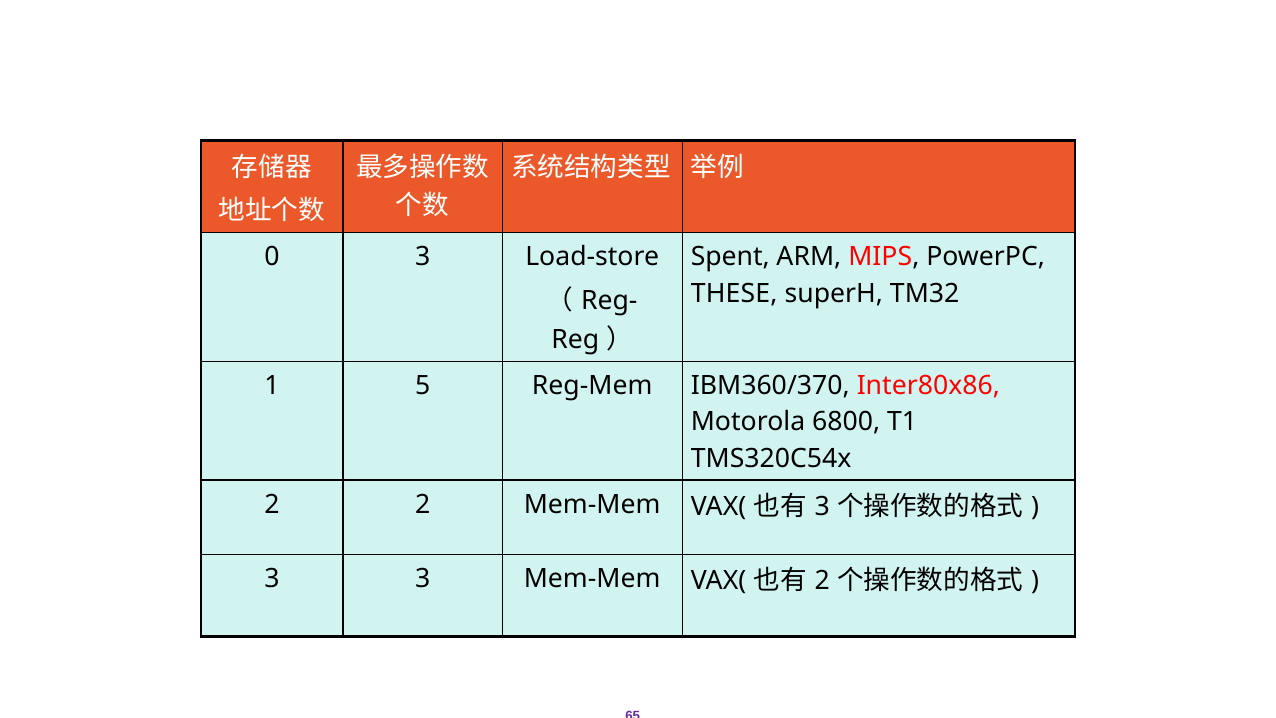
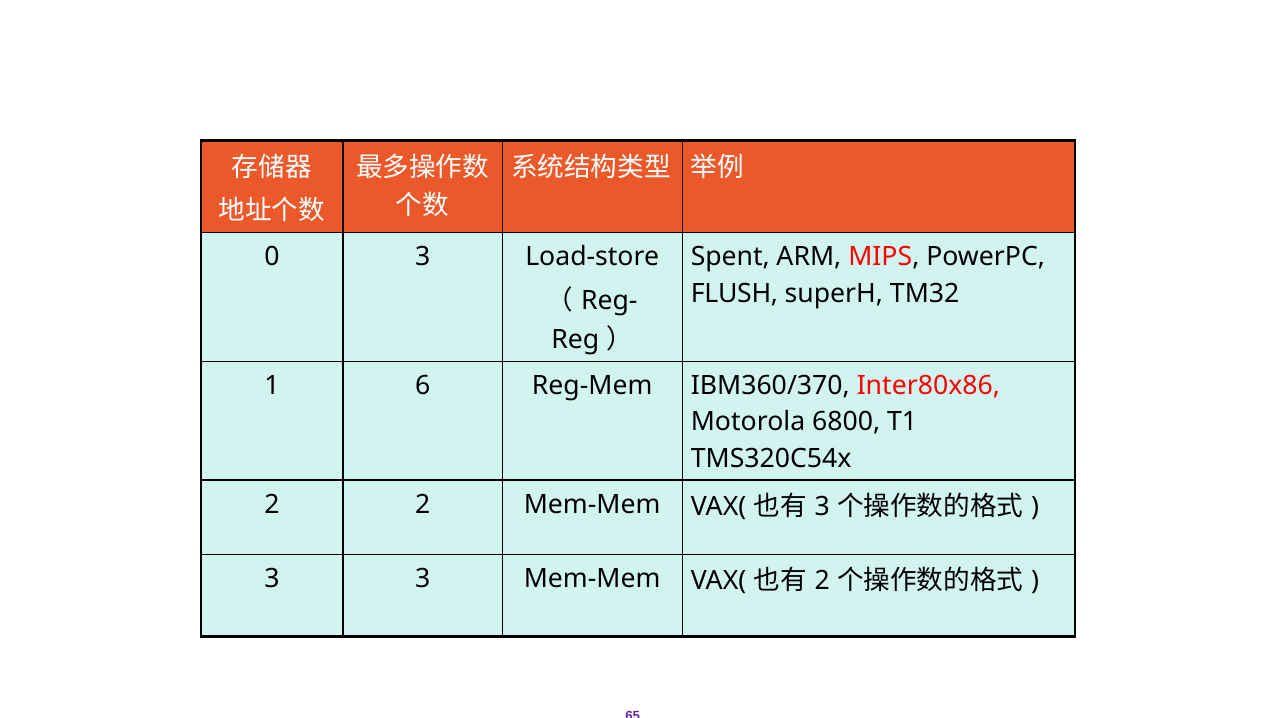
THESE: THESE -> FLUSH
5: 5 -> 6
